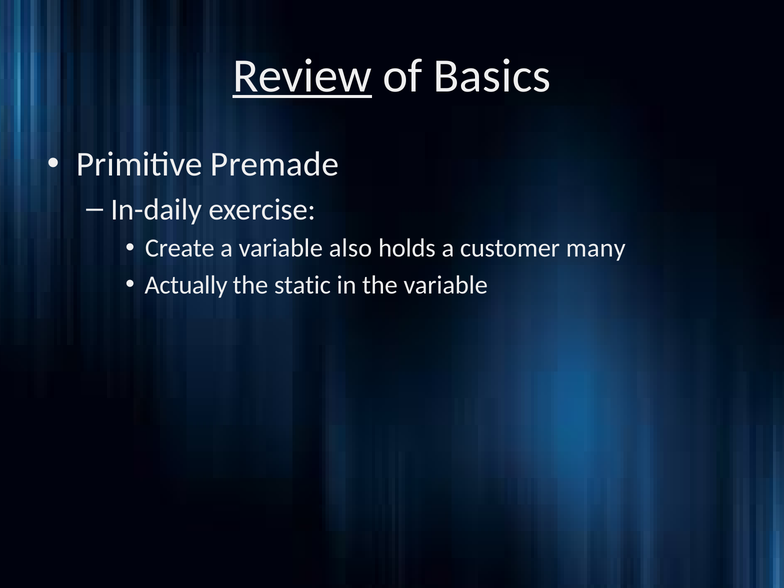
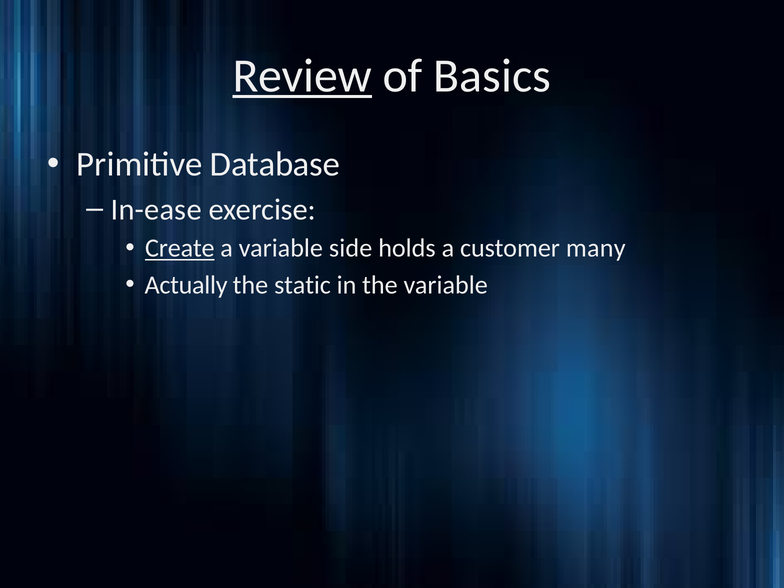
Premade: Premade -> Database
In-daily: In-daily -> In-ease
Create underline: none -> present
also: also -> side
